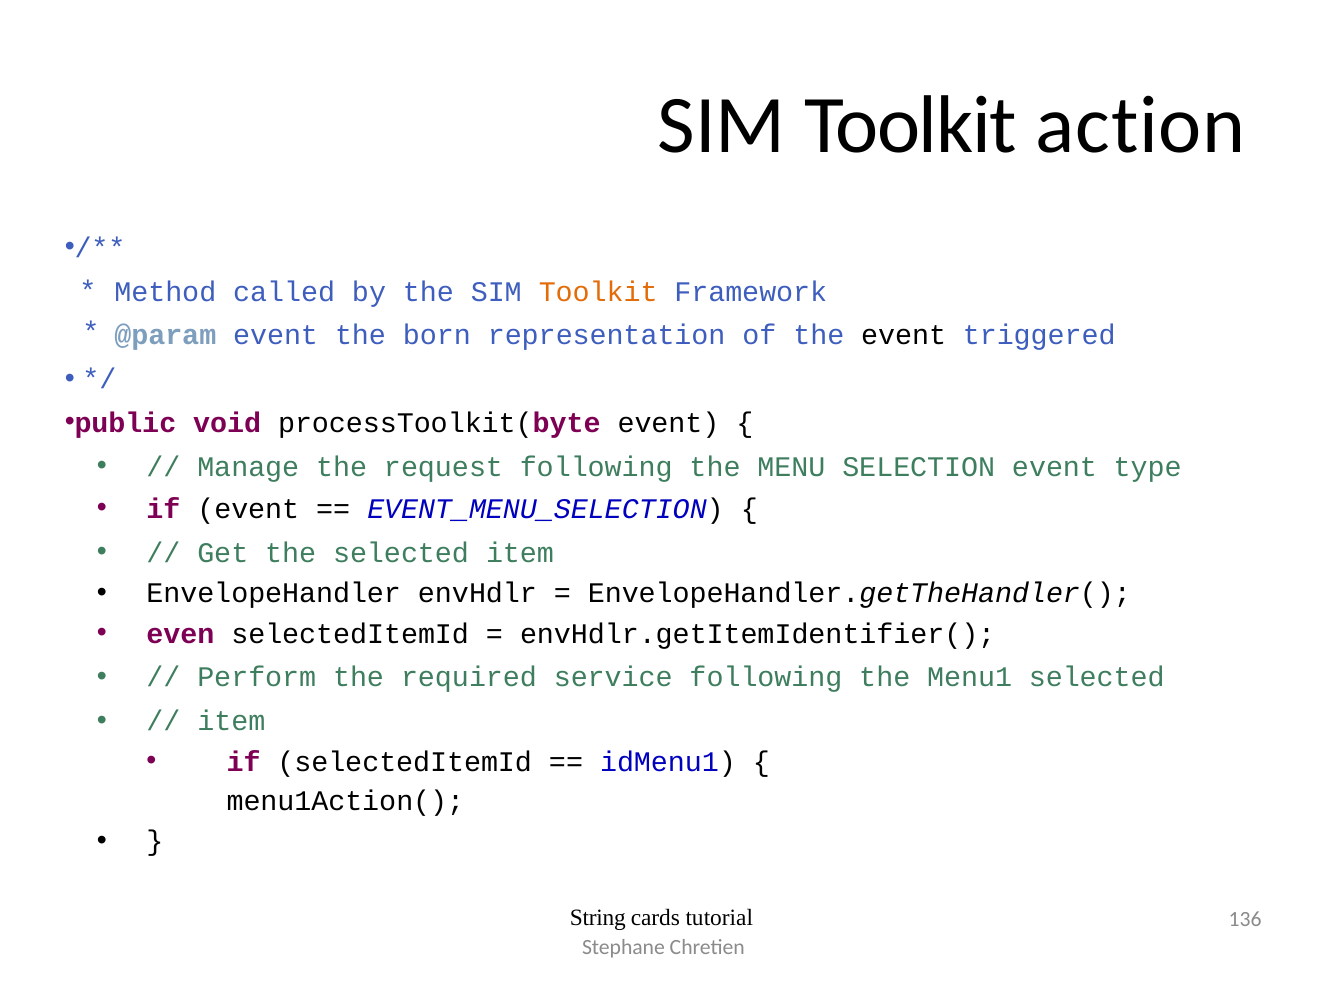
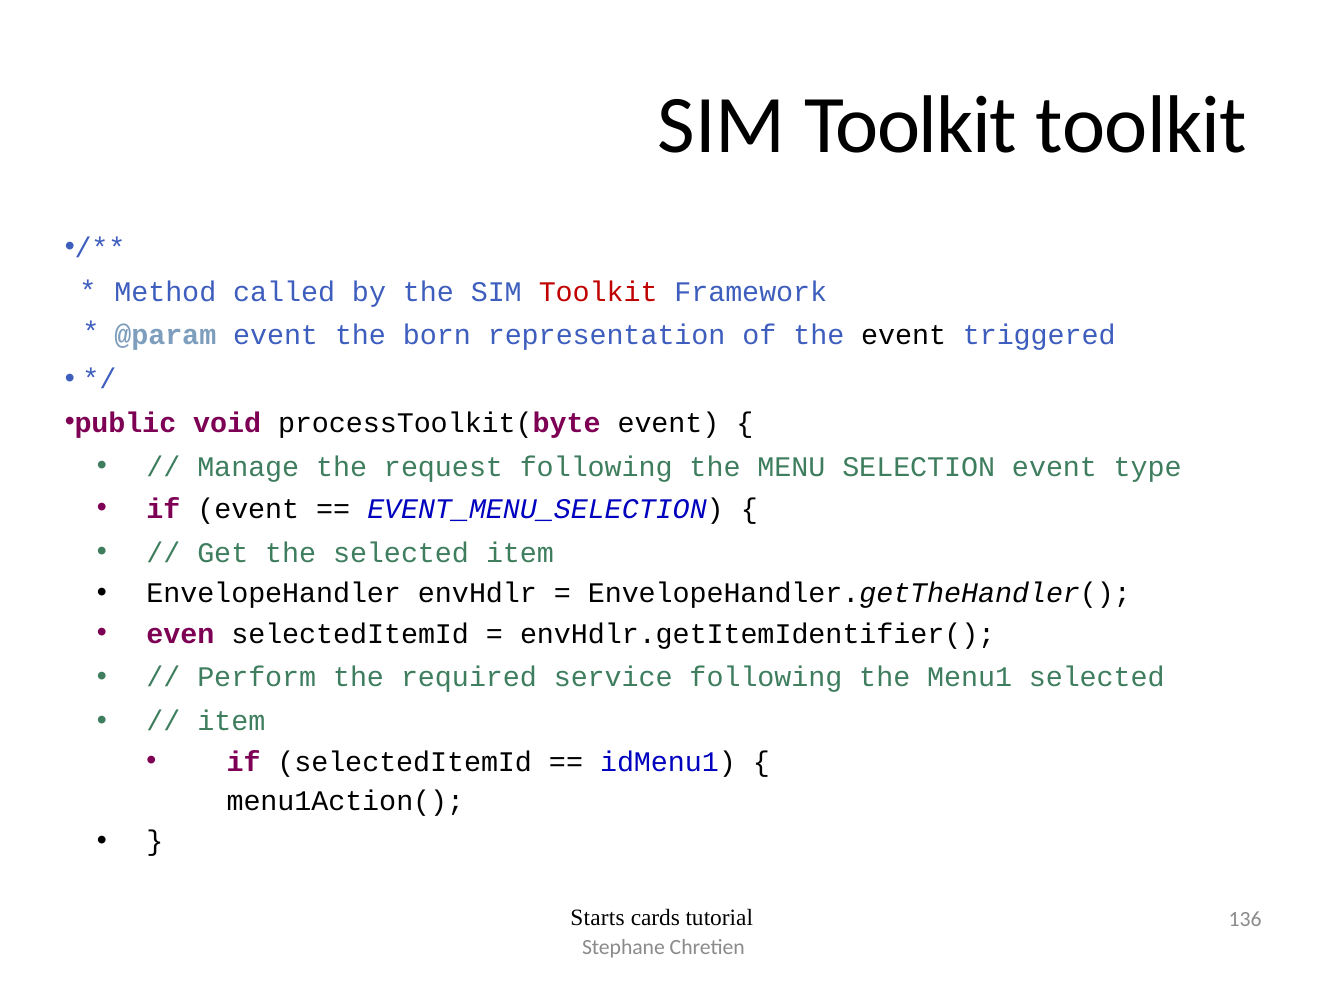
Toolkit action: action -> toolkit
Toolkit at (598, 292) colour: orange -> red
String: String -> Starts
